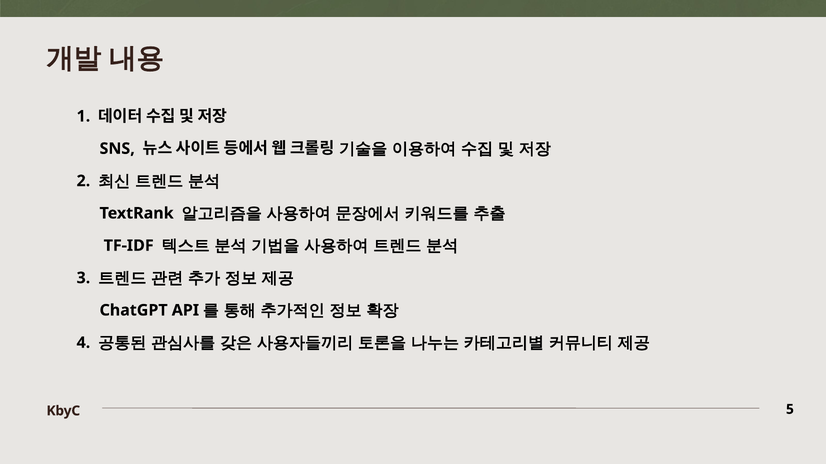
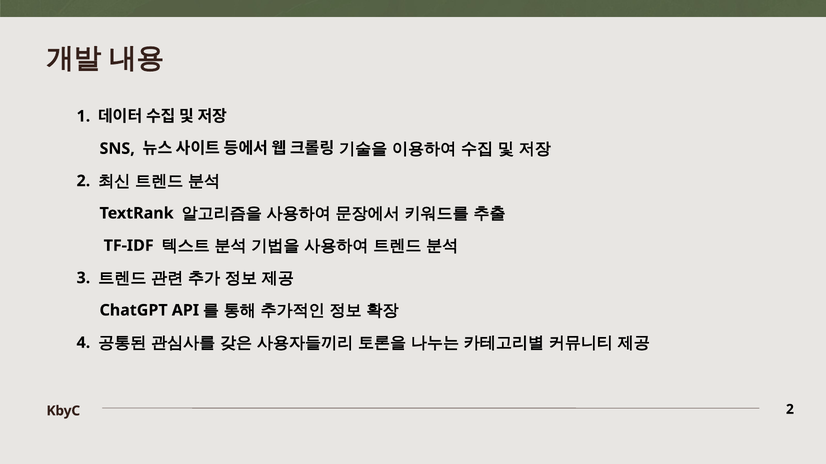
KbyC 5: 5 -> 2
